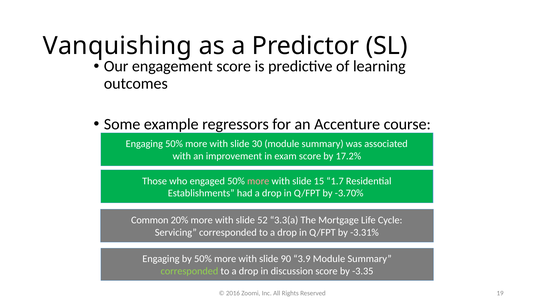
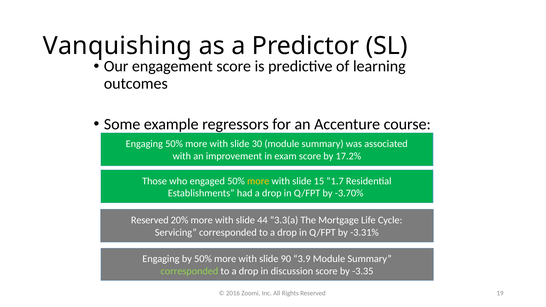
more at (258, 181) colour: pink -> yellow
Common at (150, 220): Common -> Reserved
52: 52 -> 44
